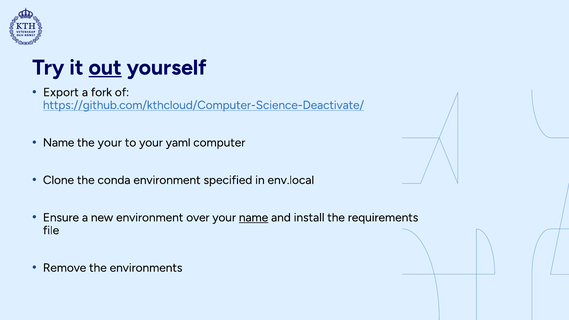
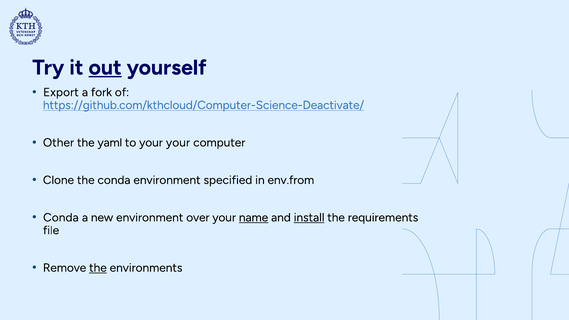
Name at (59, 143): Name -> Other
the your: your -> yaml
your yaml: yaml -> your
env.local: env.local -> env.from
Ensure at (61, 218): Ensure -> Conda
install underline: none -> present
the at (98, 268) underline: none -> present
